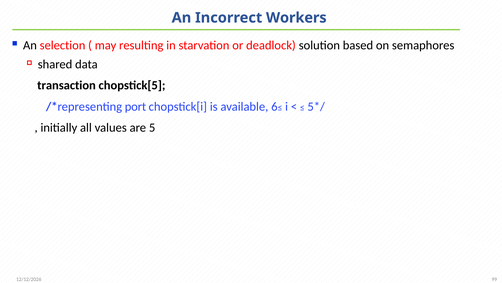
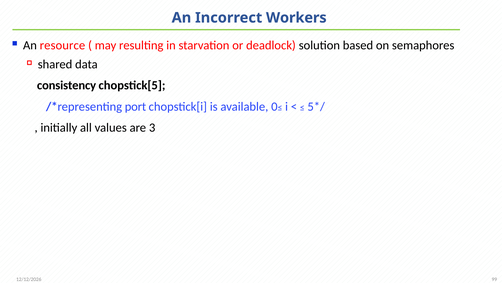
selection: selection -> resource
transaction: transaction -> consistency
6: 6 -> 0
5: 5 -> 3
